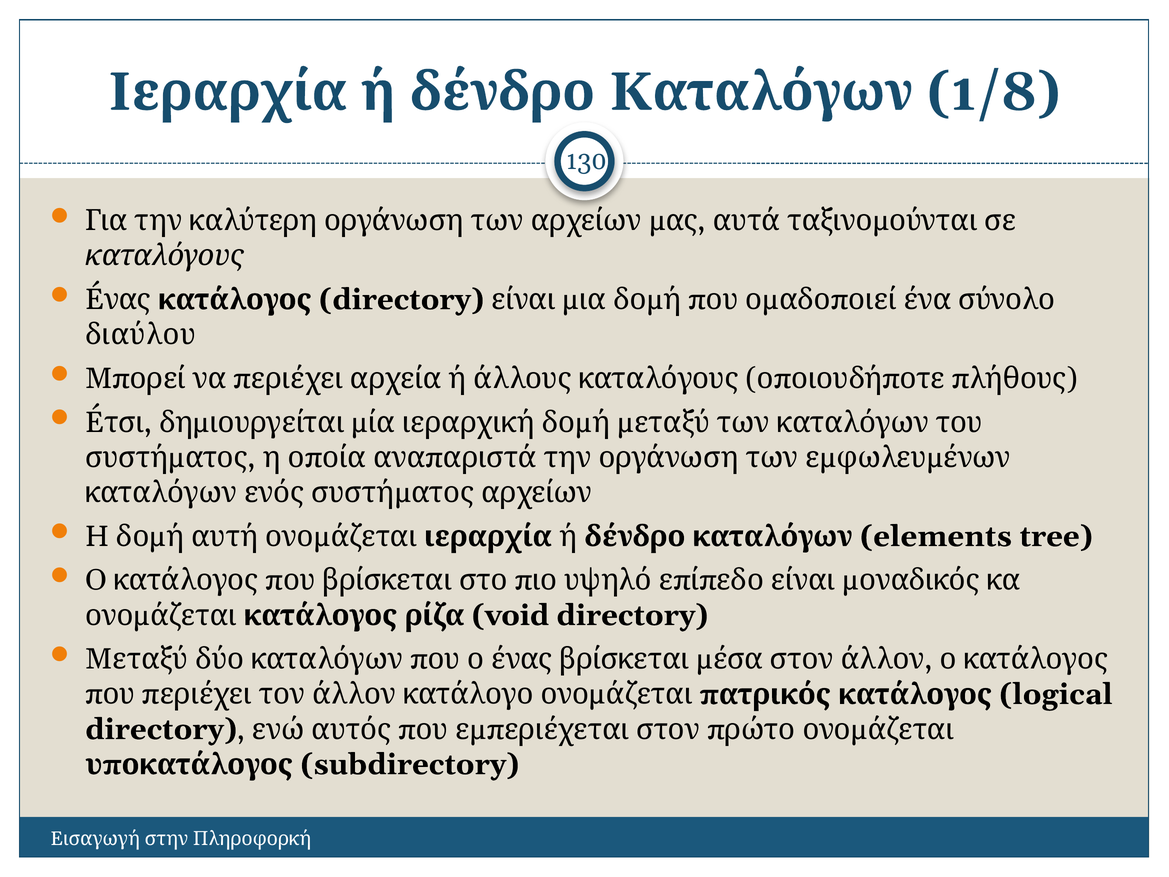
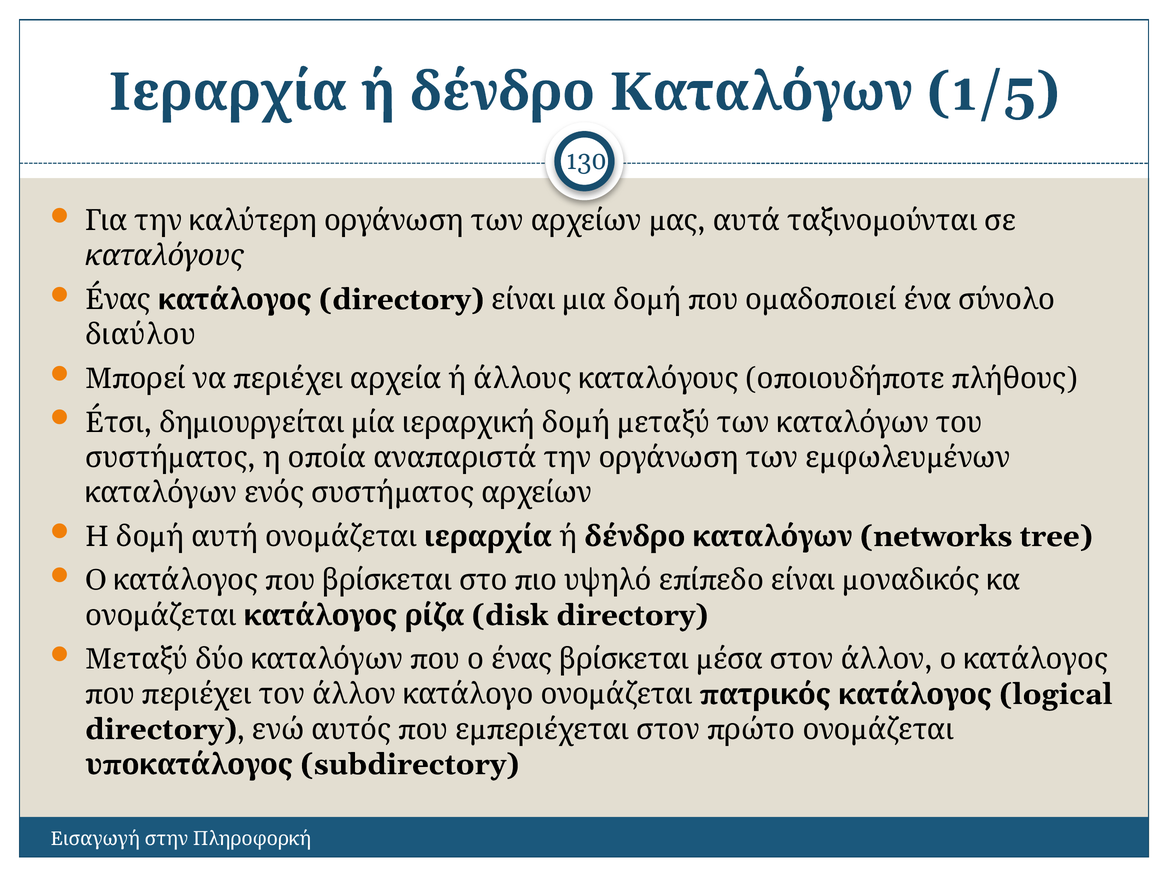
1/8: 1/8 -> 1/5
elements: elements -> networks
void: void -> disk
